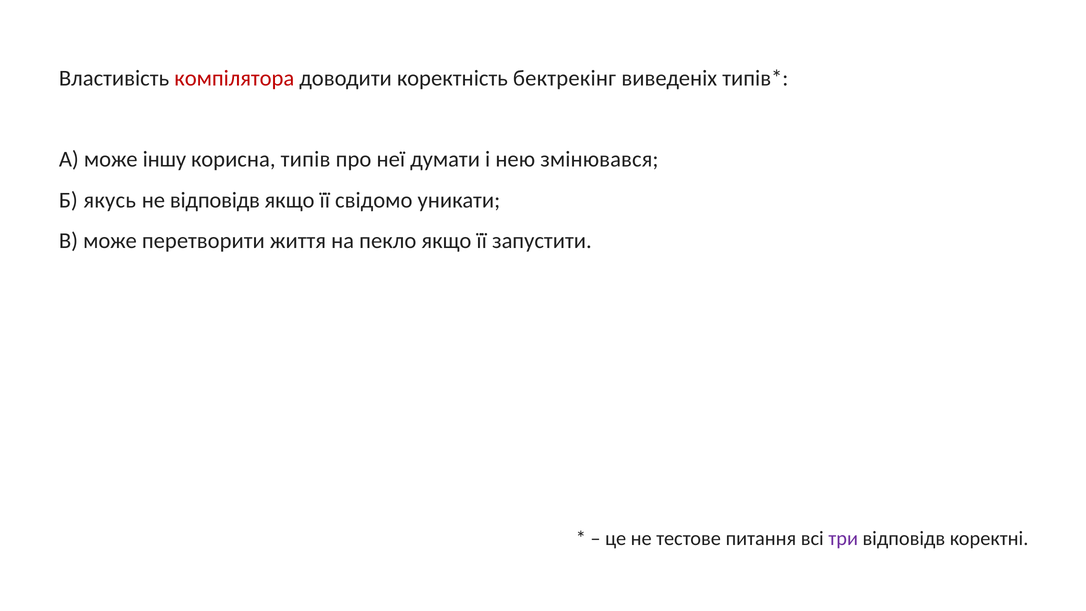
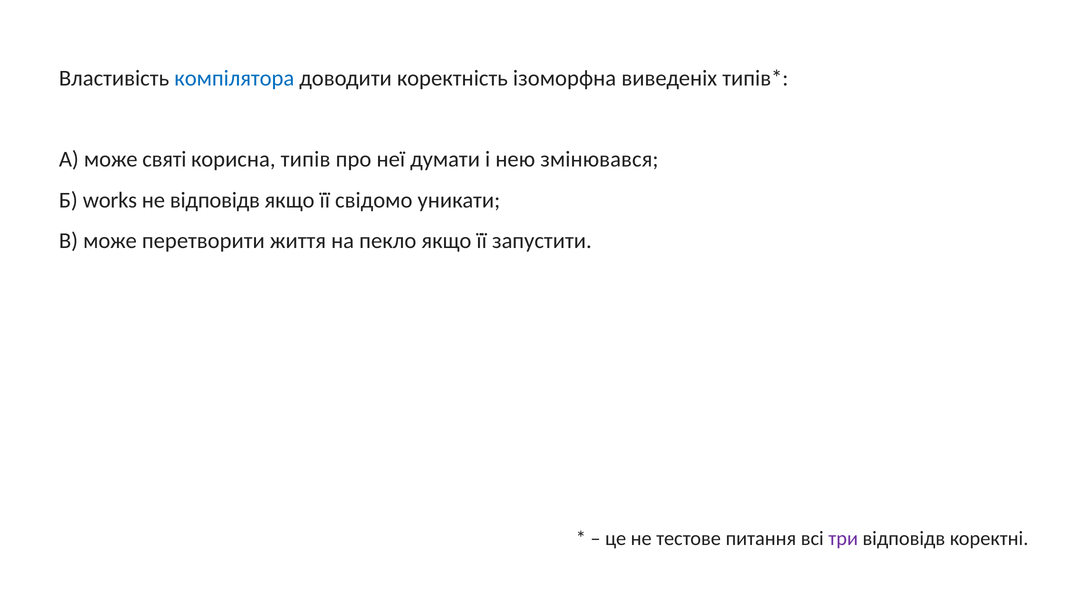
компілятора colour: red -> blue
бектрекінг: бектрекінг -> ізоморфна
іншу: іншу -> святі
якусь: якусь -> works
